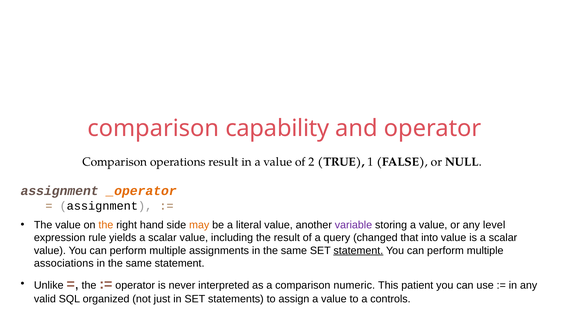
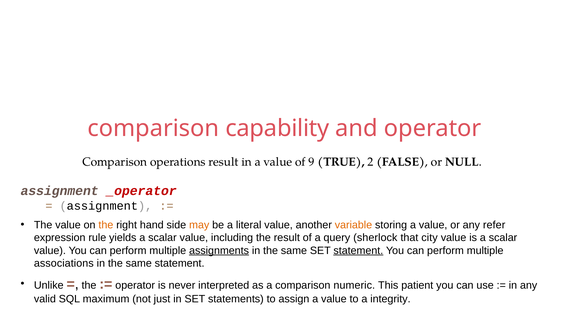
2: 2 -> 9
1: 1 -> 2
_operator colour: orange -> red
variable colour: purple -> orange
level: level -> refer
changed: changed -> sherlock
into: into -> city
assignments underline: none -> present
organized: organized -> maximum
controls: controls -> integrity
